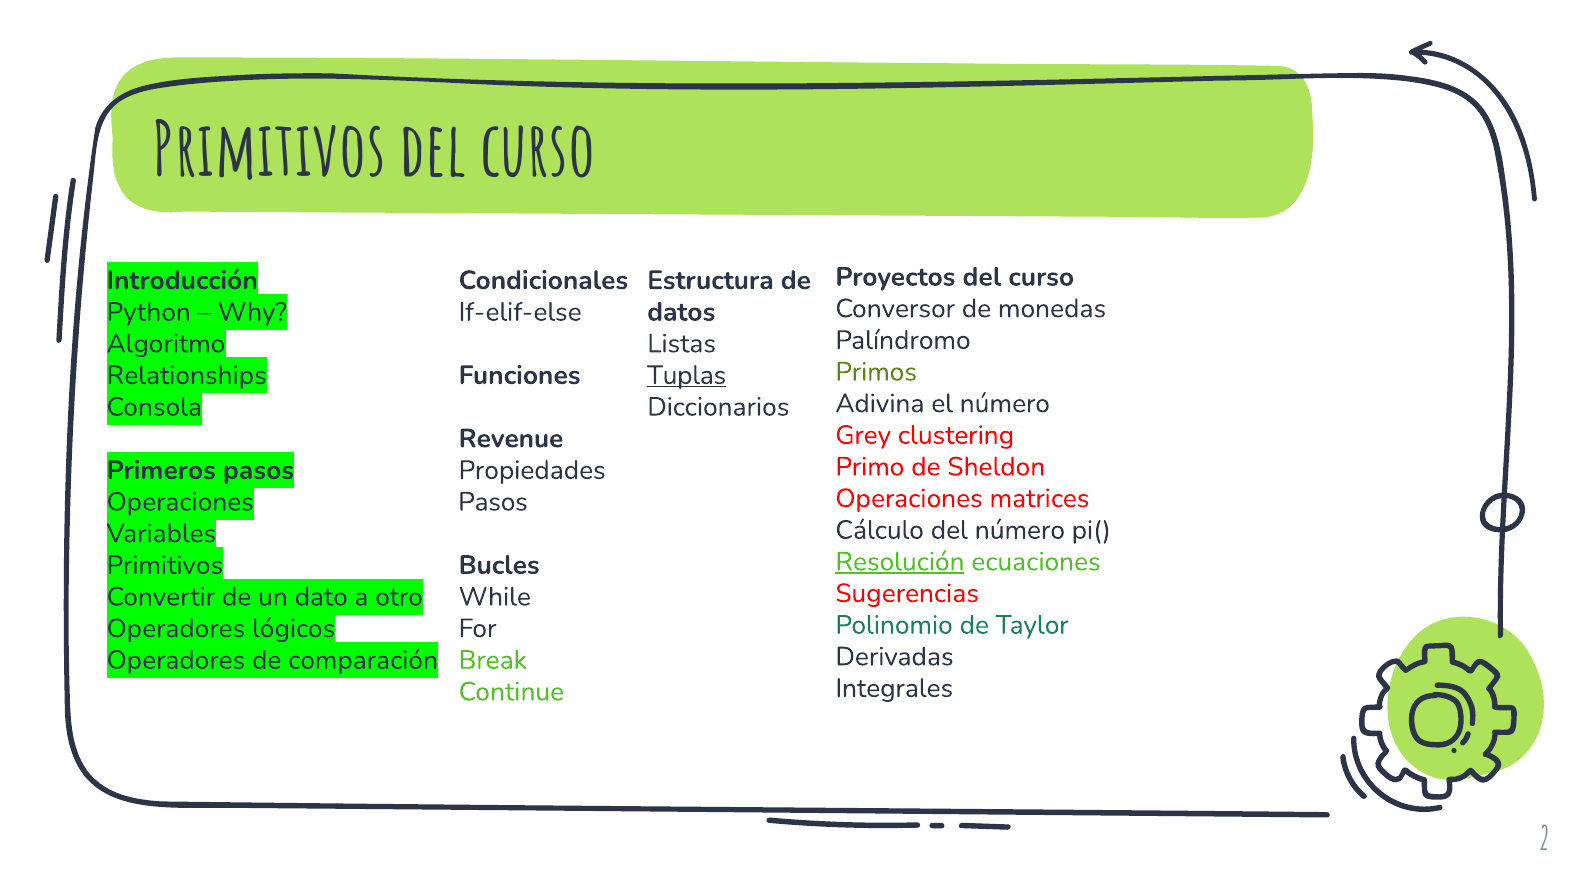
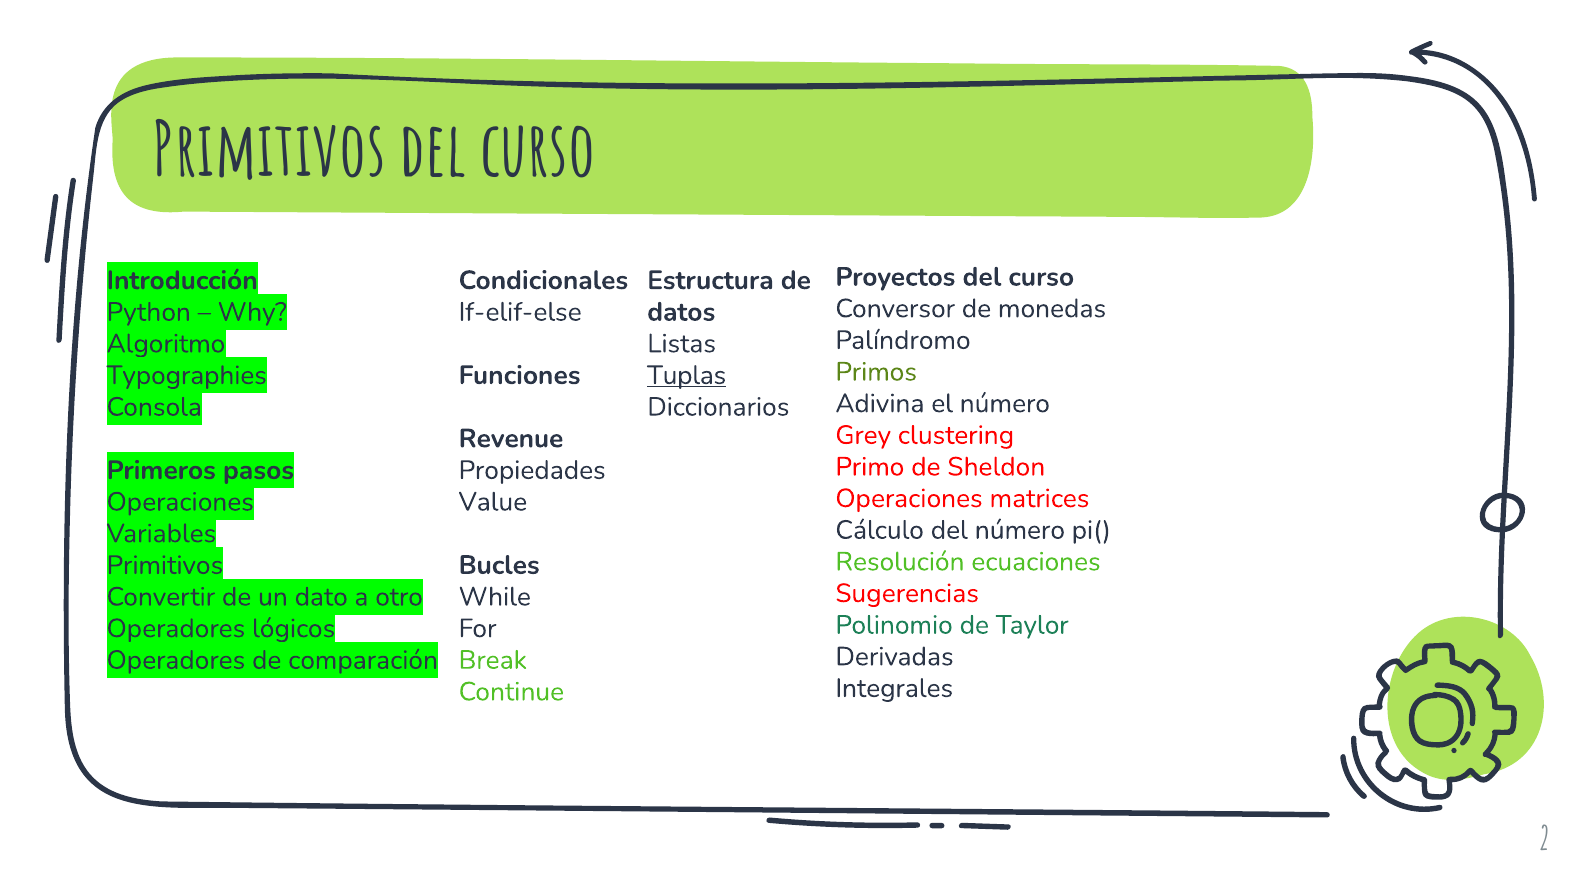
Relationships: Relationships -> Typographies
Pasos at (493, 502): Pasos -> Value
Resolución underline: present -> none
